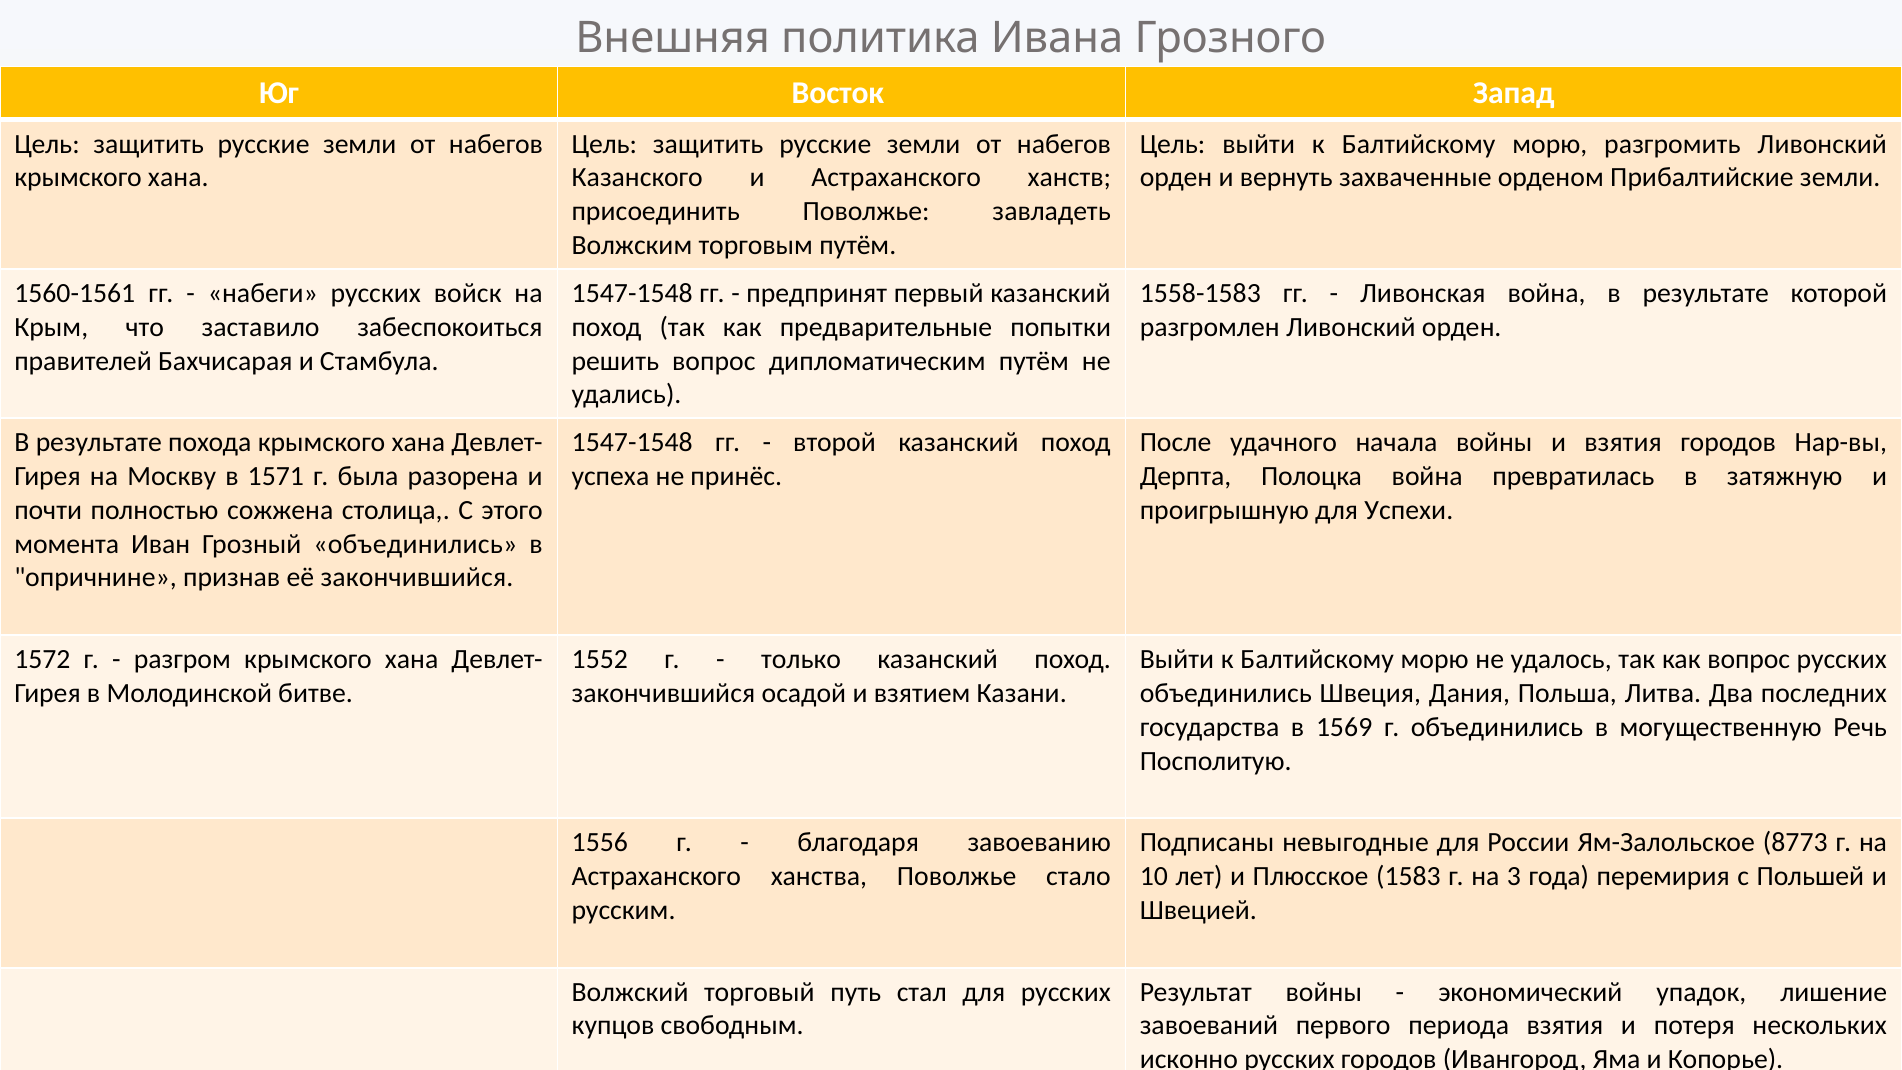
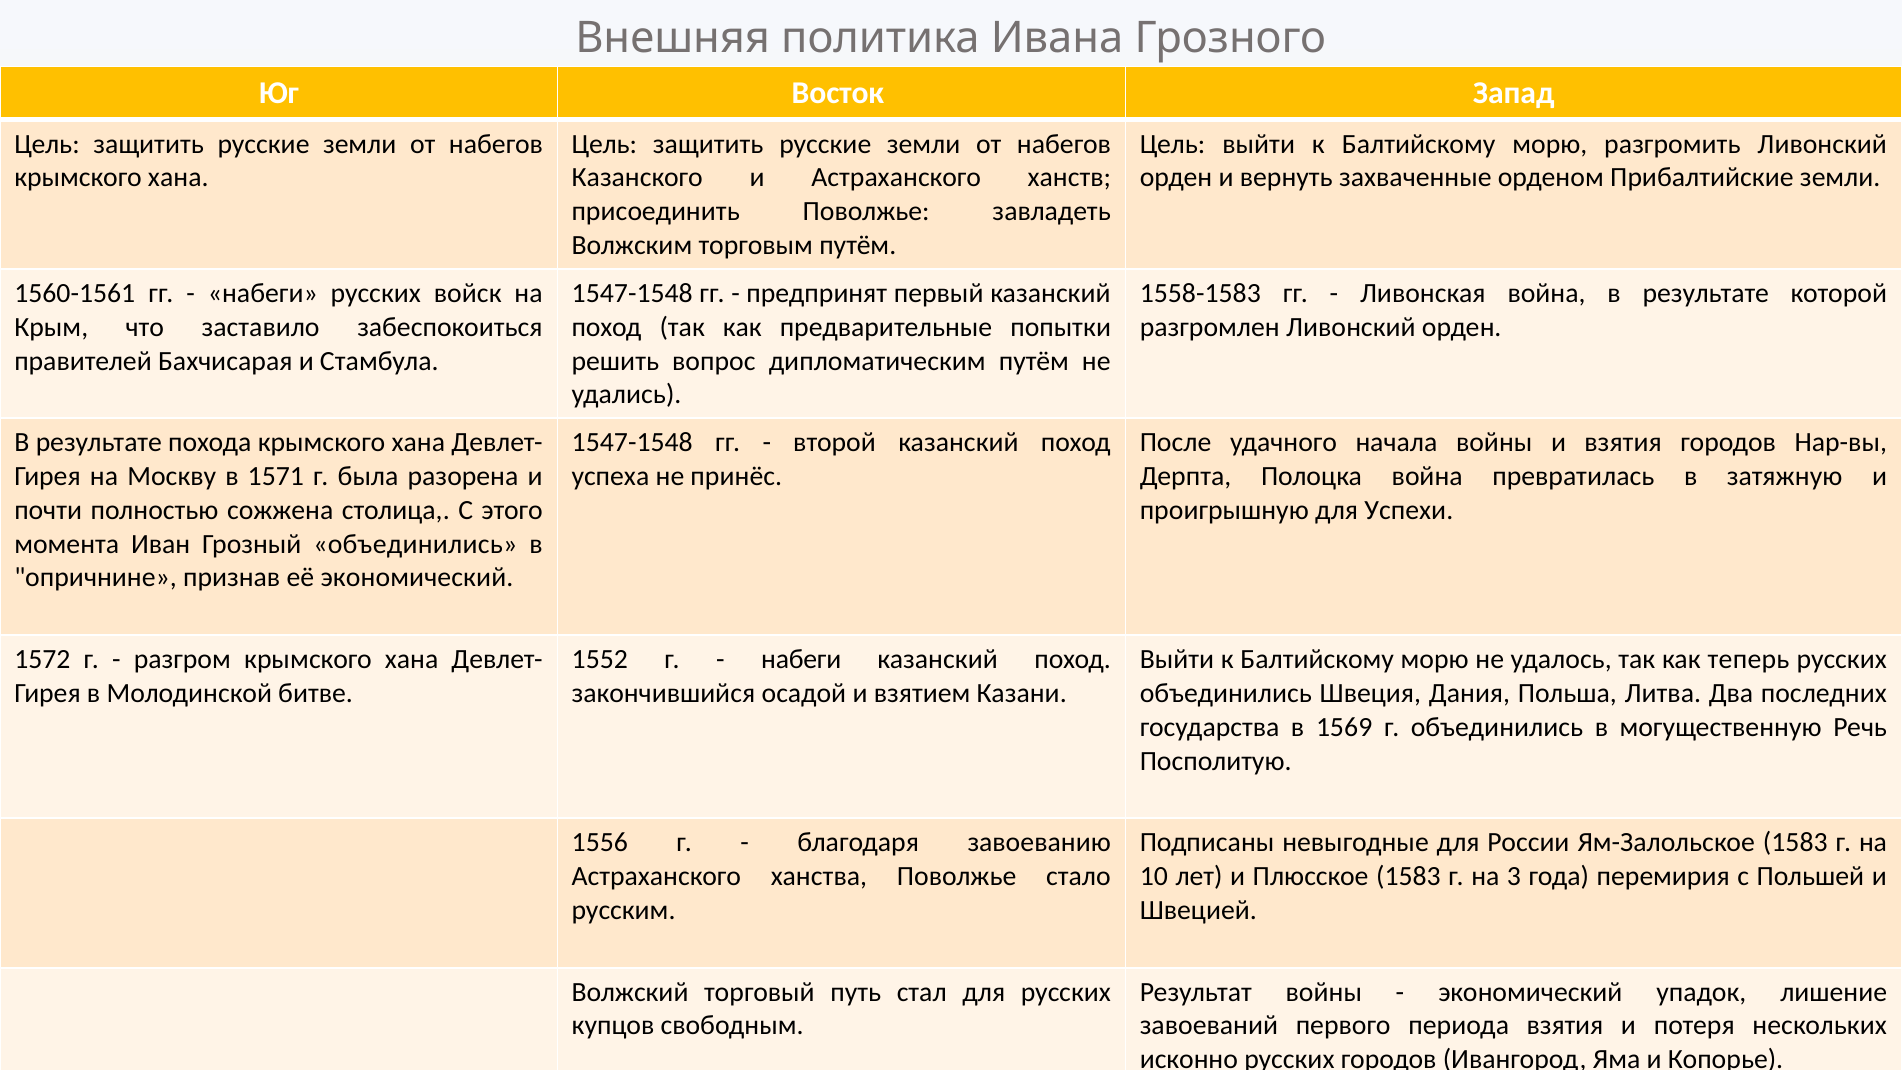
её закончившийся: закончившийся -> экономический
только at (801, 659): только -> набеги
как вопрос: вопрос -> теперь
Ям-Залольское 8773: 8773 -> 1583
